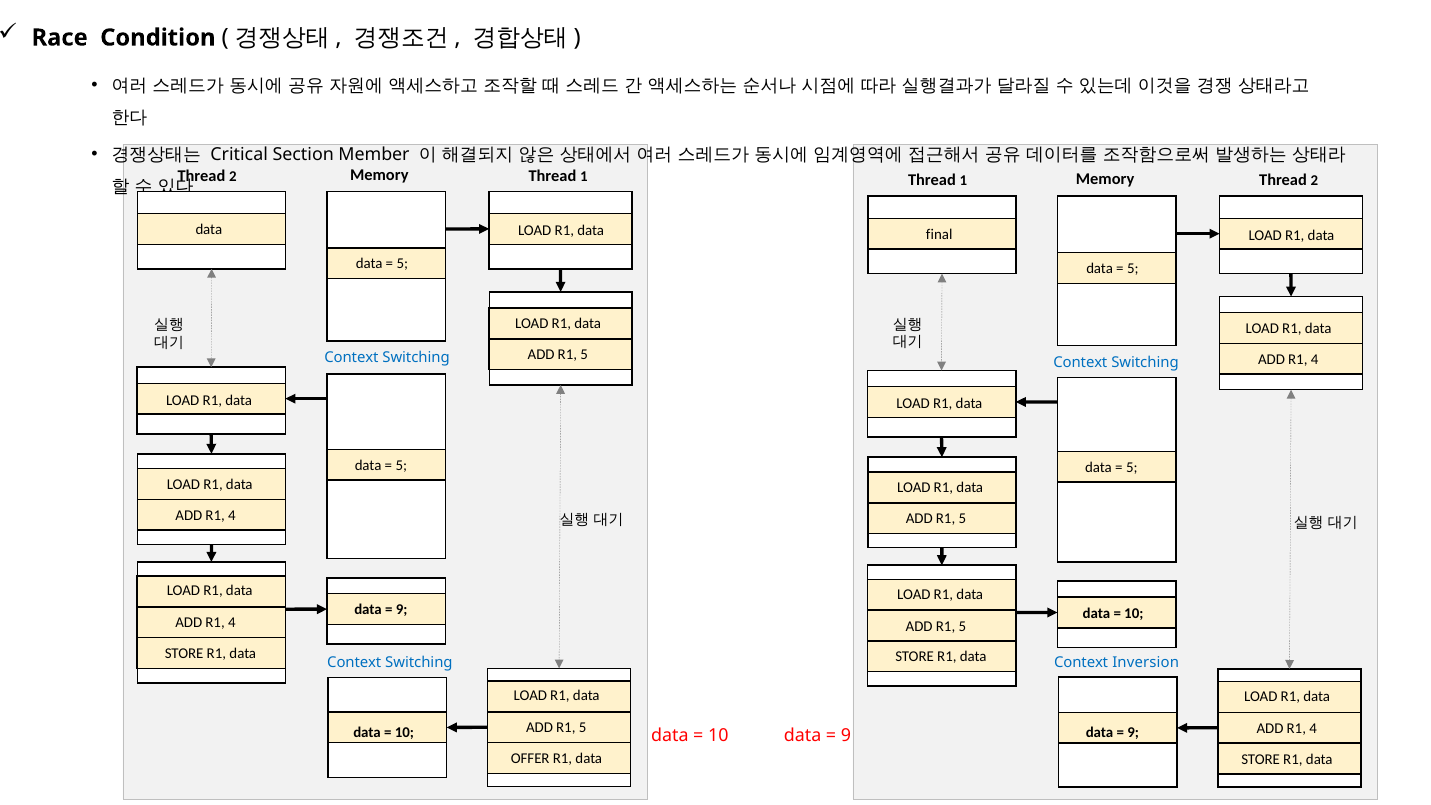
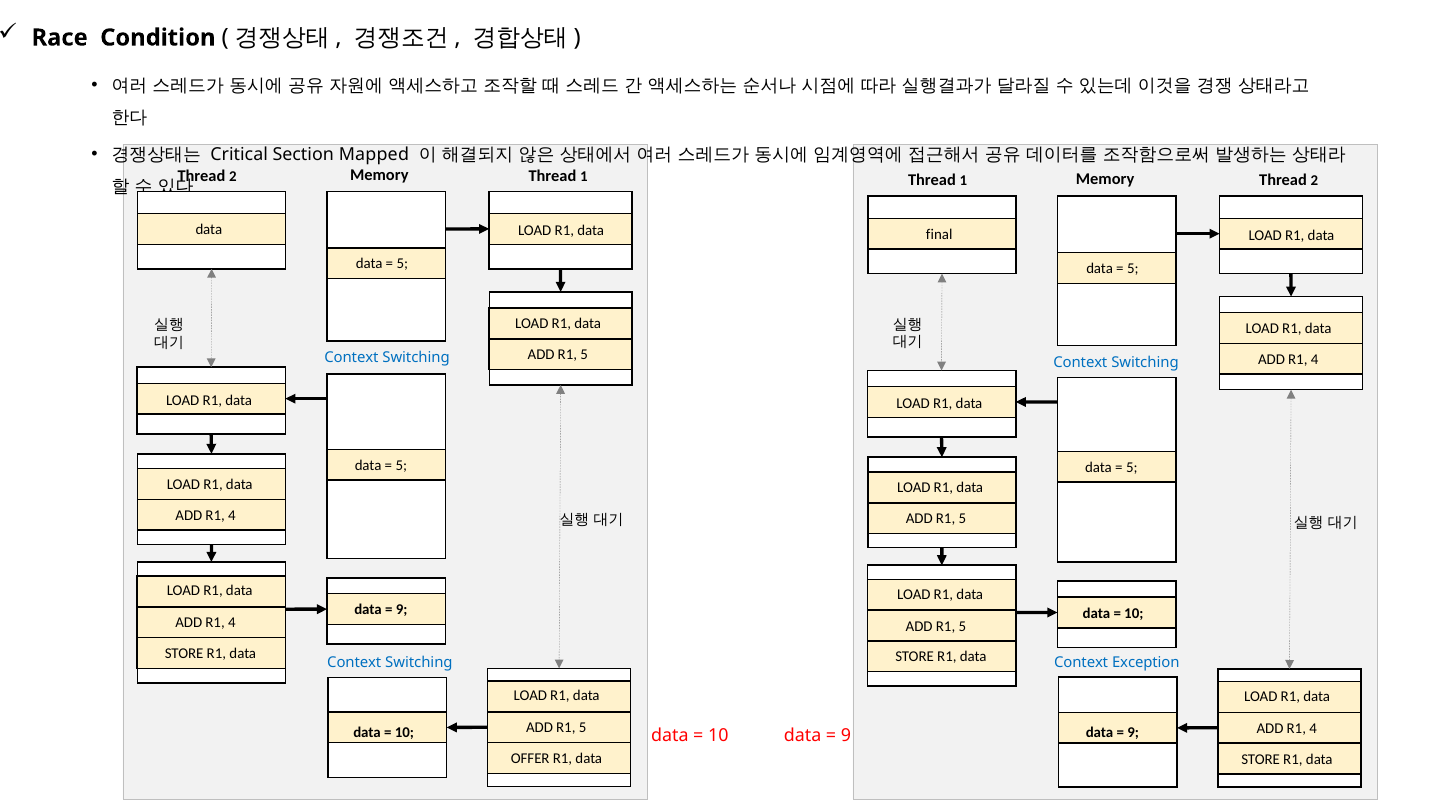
Member: Member -> Mapped
Inversion: Inversion -> Exception
